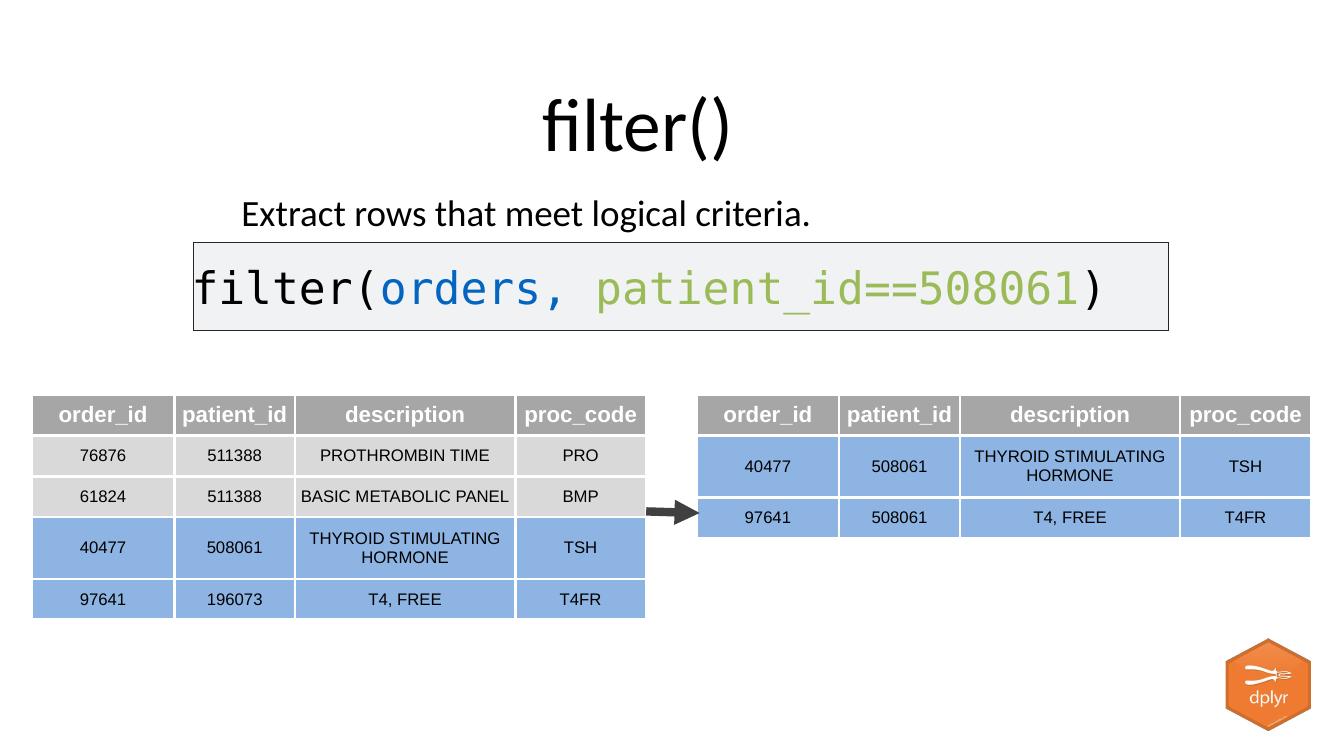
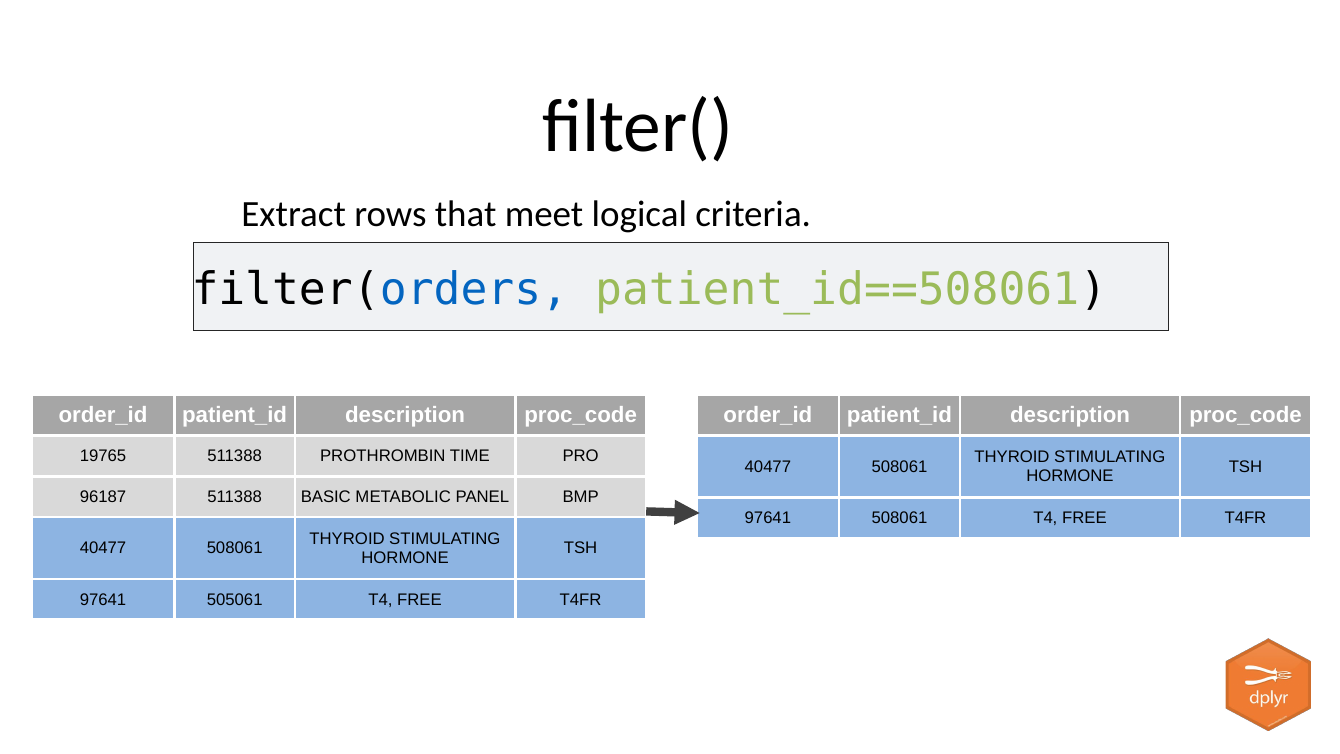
76876: 76876 -> 19765
61824: 61824 -> 96187
196073: 196073 -> 505061
